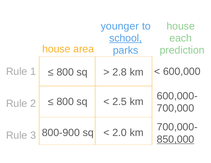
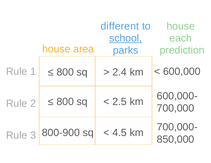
younger: younger -> different
2.8: 2.8 -> 2.4
2.0: 2.0 -> 4.5
850,000 underline: present -> none
